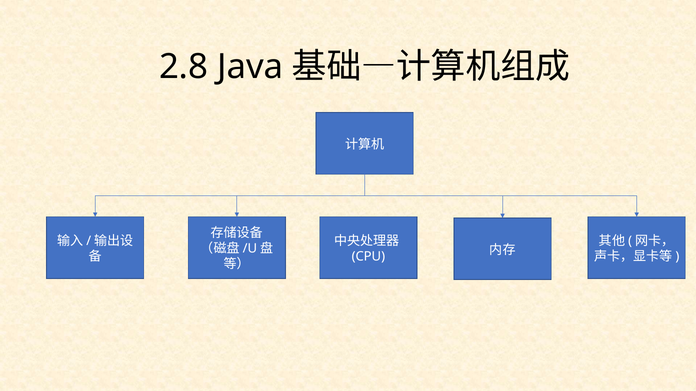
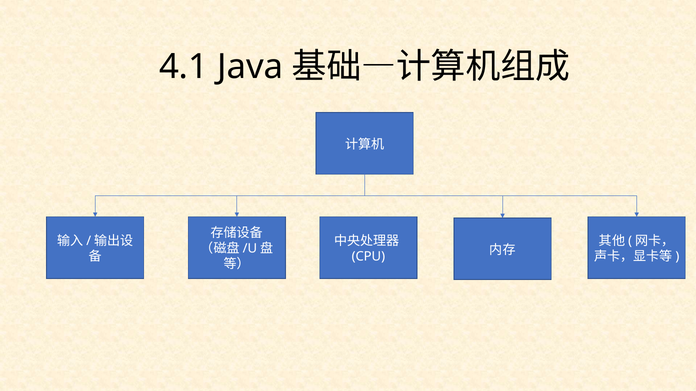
2.8: 2.8 -> 4.1
